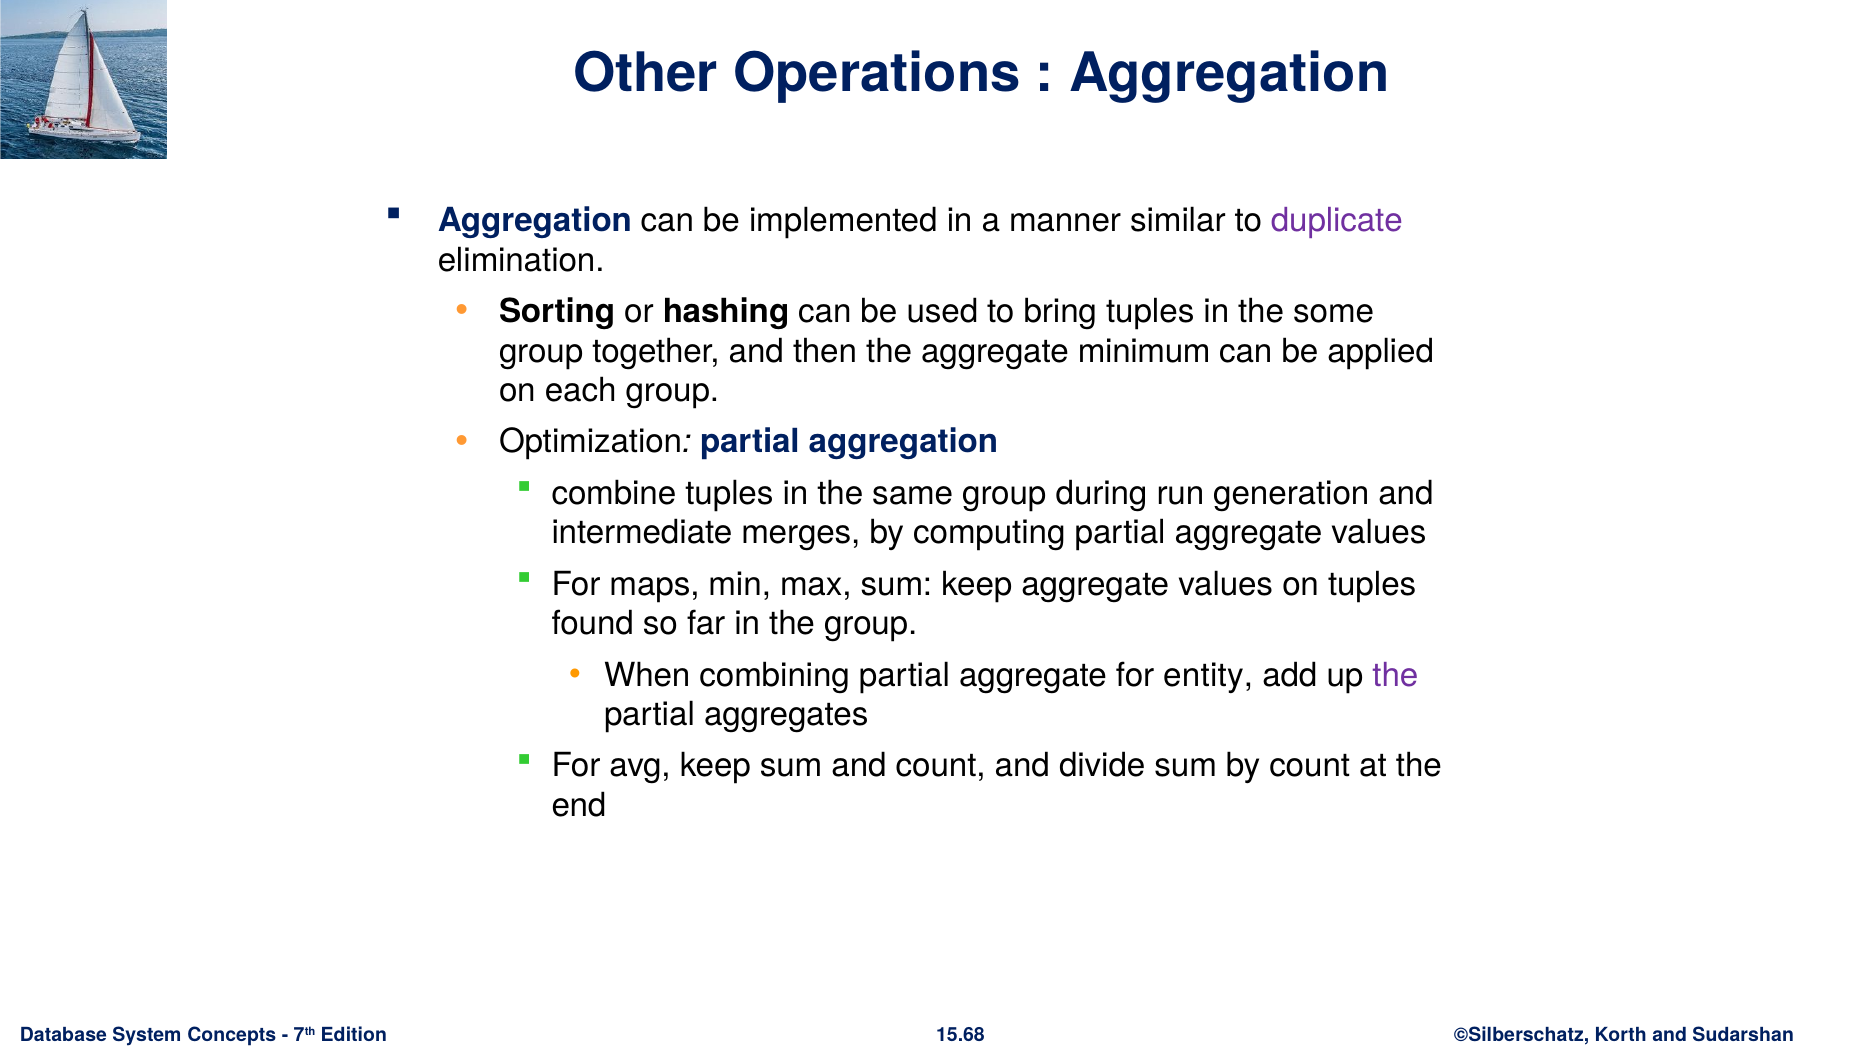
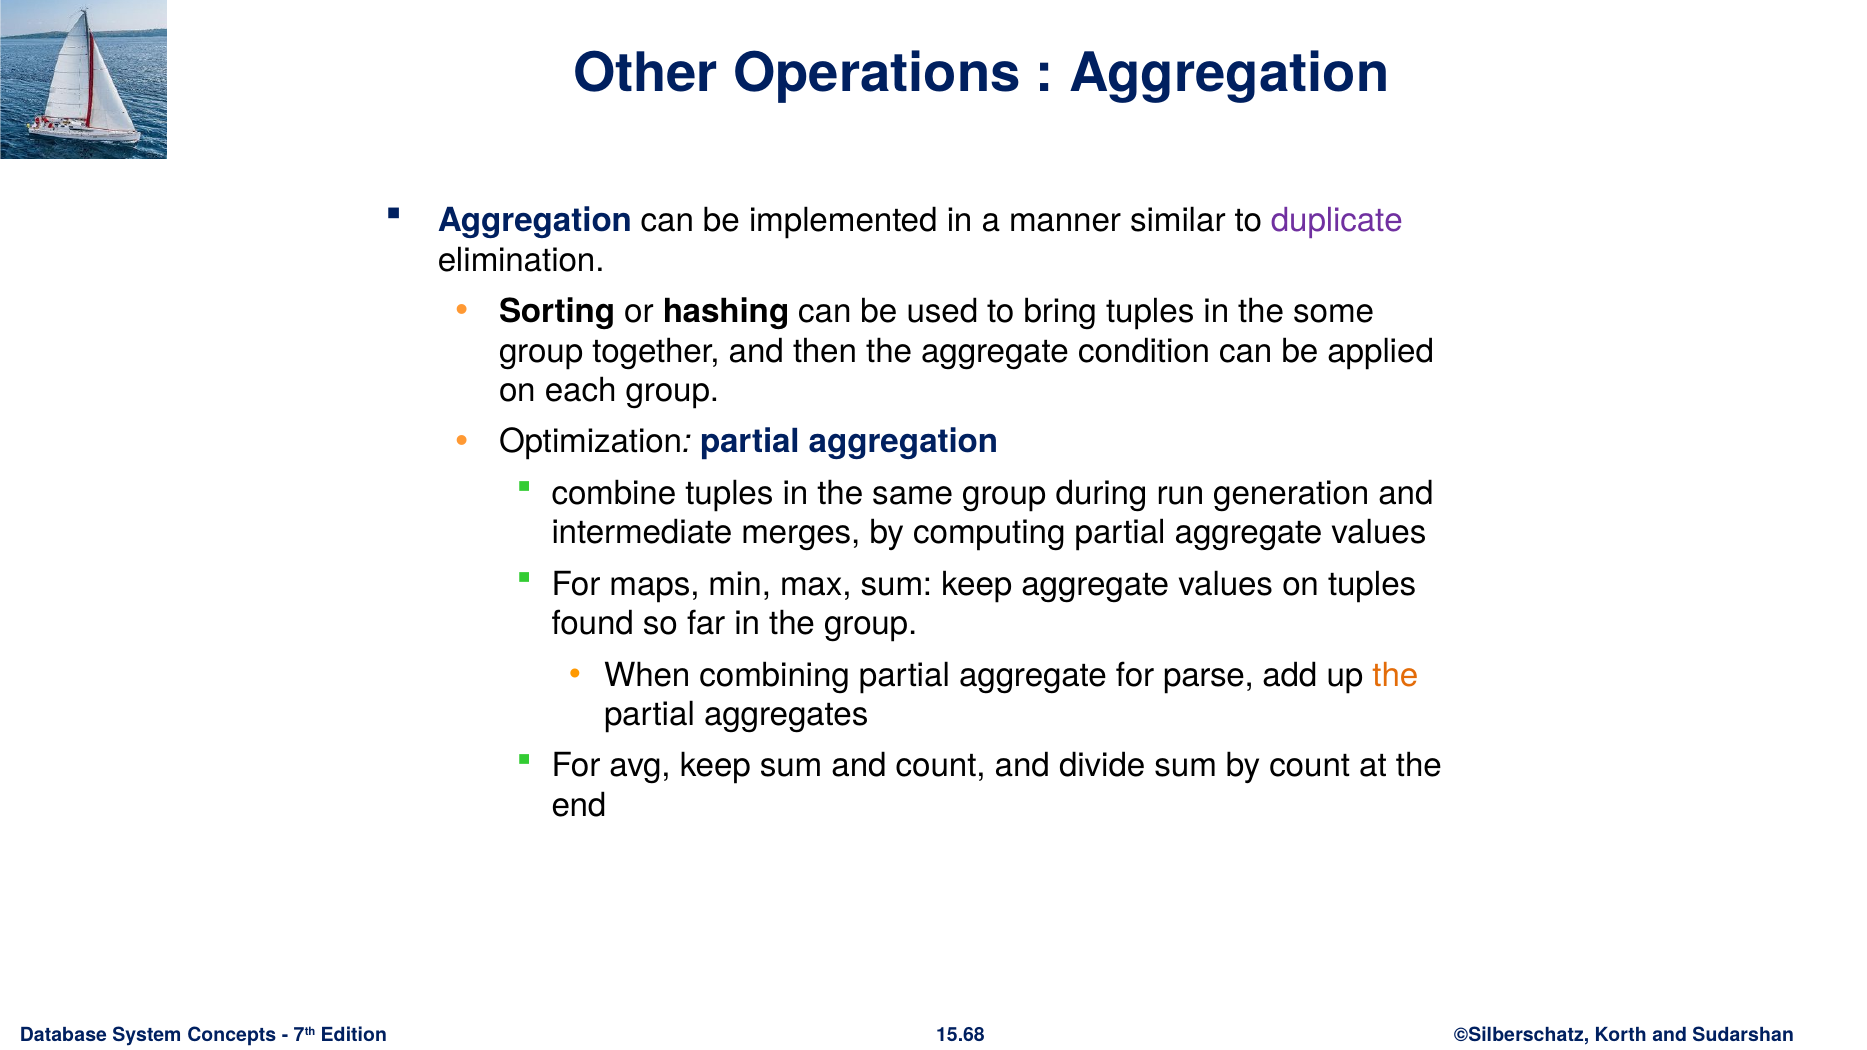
minimum: minimum -> condition
entity: entity -> parse
the at (1395, 675) colour: purple -> orange
